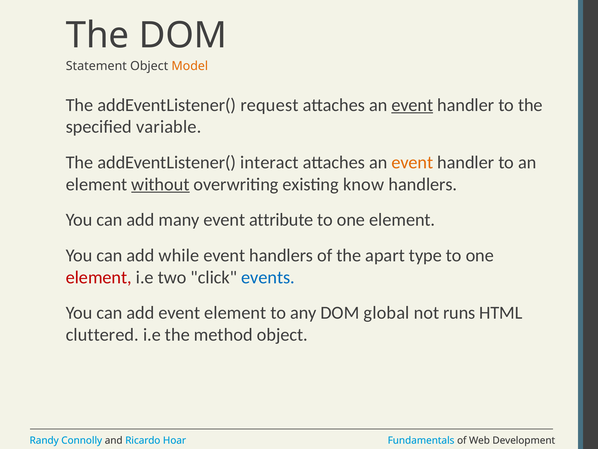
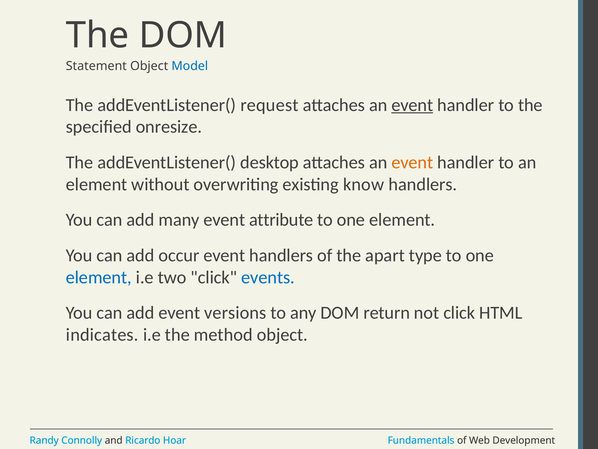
Model colour: orange -> blue
variable: variable -> onresize
interact: interact -> desktop
without underline: present -> none
while: while -> occur
element at (99, 277) colour: red -> blue
event element: element -> versions
global: global -> return
not runs: runs -> click
cluttered: cluttered -> indicates
